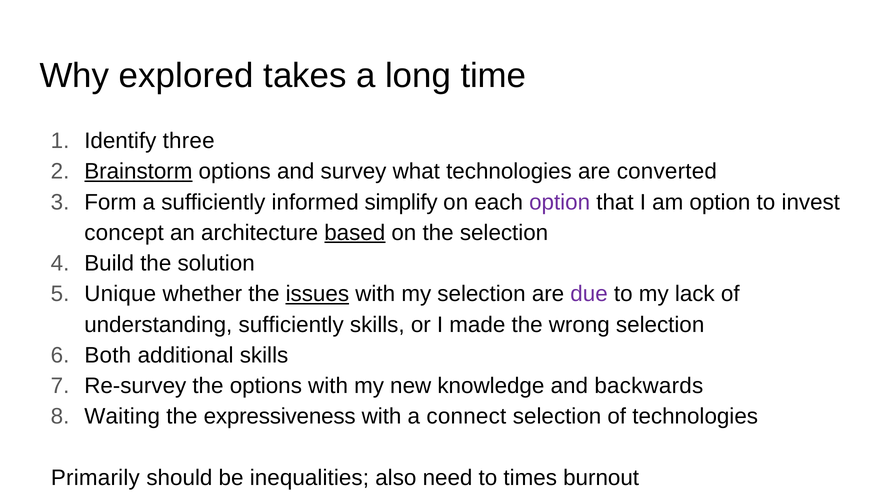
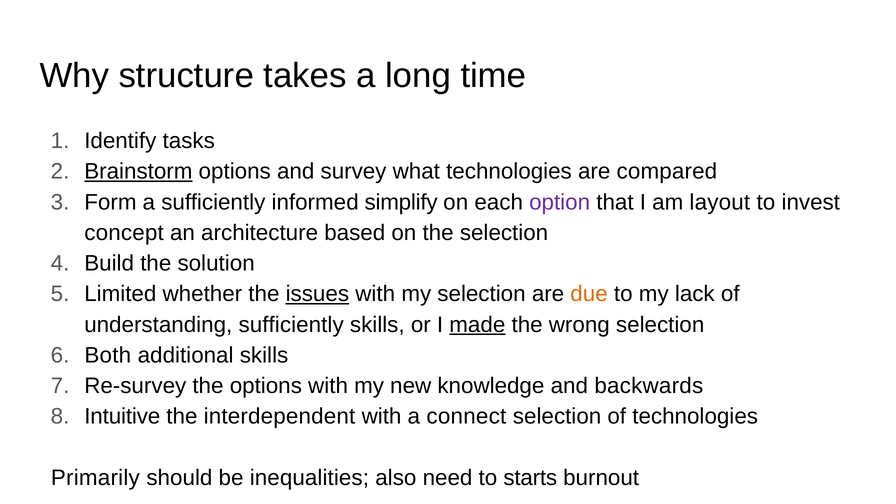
explored: explored -> structure
three: three -> tasks
converted: converted -> compared
am option: option -> layout
based underline: present -> none
Unique: Unique -> Limited
due colour: purple -> orange
made underline: none -> present
Waiting: Waiting -> Intuitive
expressiveness: expressiveness -> interdependent
times: times -> starts
